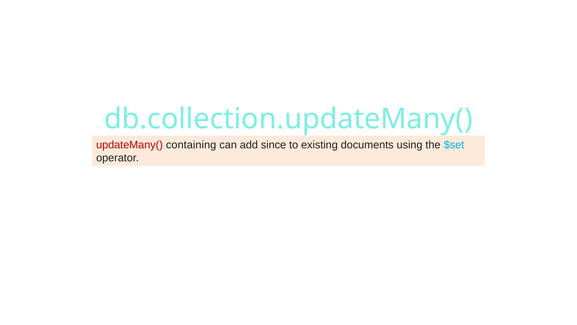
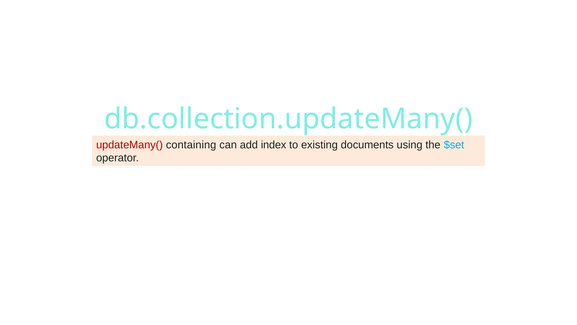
since: since -> index
